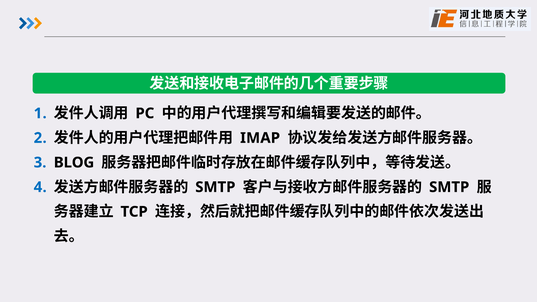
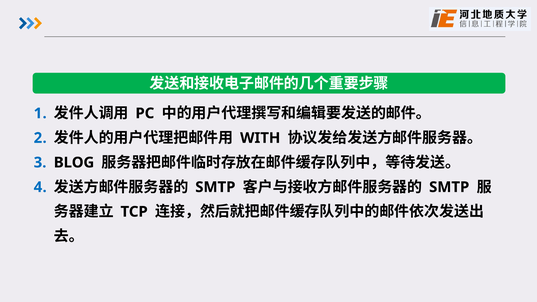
IMAP: IMAP -> WITH
